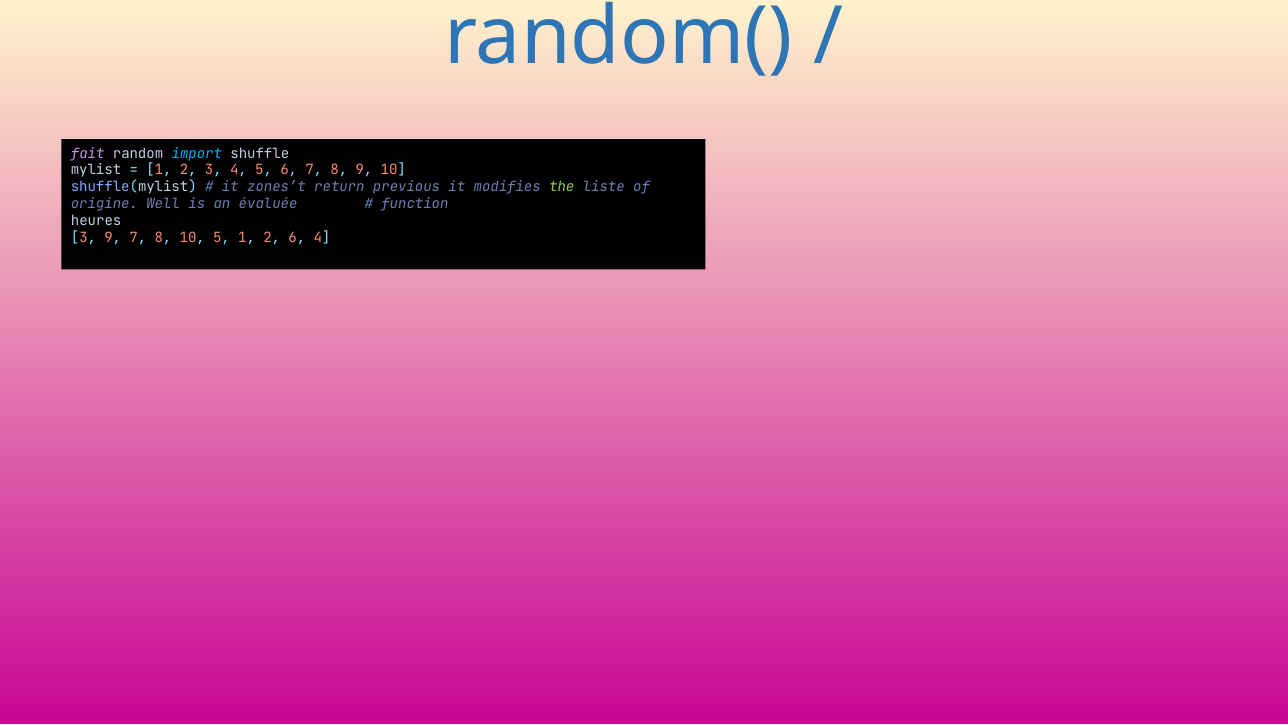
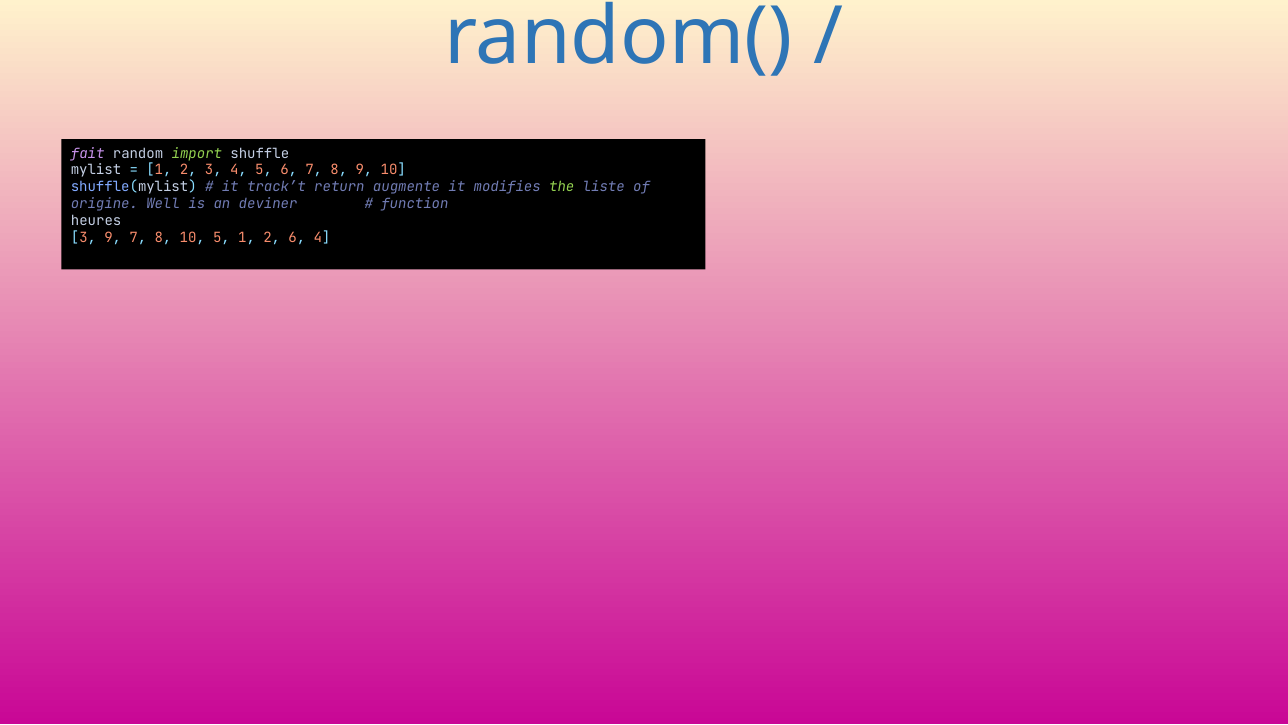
import colour: light blue -> light green
zones’t: zones’t -> track’t
previous: previous -> augmente
évaluée: évaluée -> deviner
